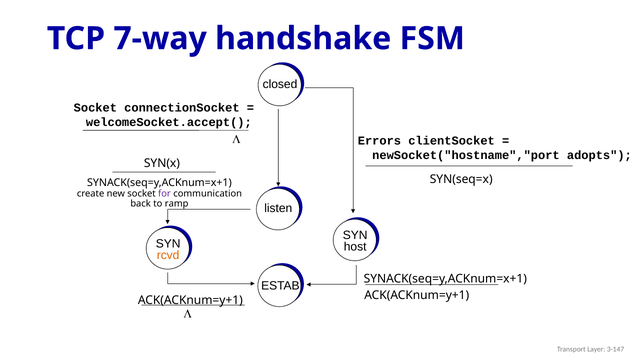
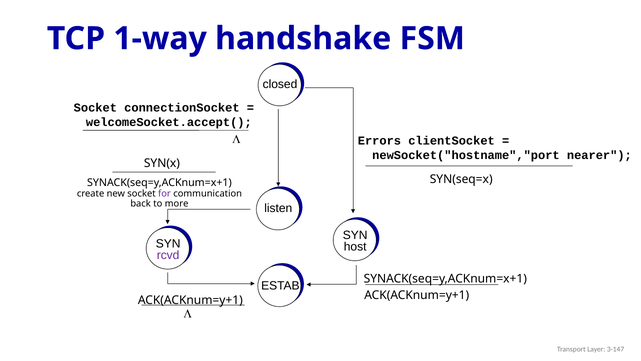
7-way: 7-way -> 1-way
adopts: adopts -> nearer
ramp: ramp -> more
rcvd colour: orange -> purple
